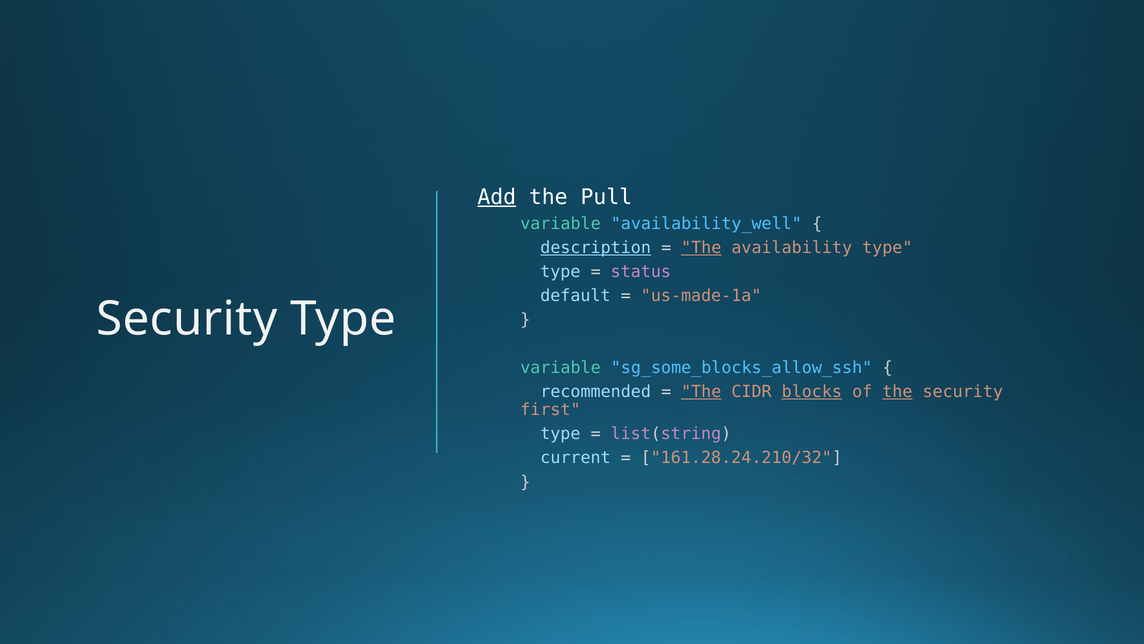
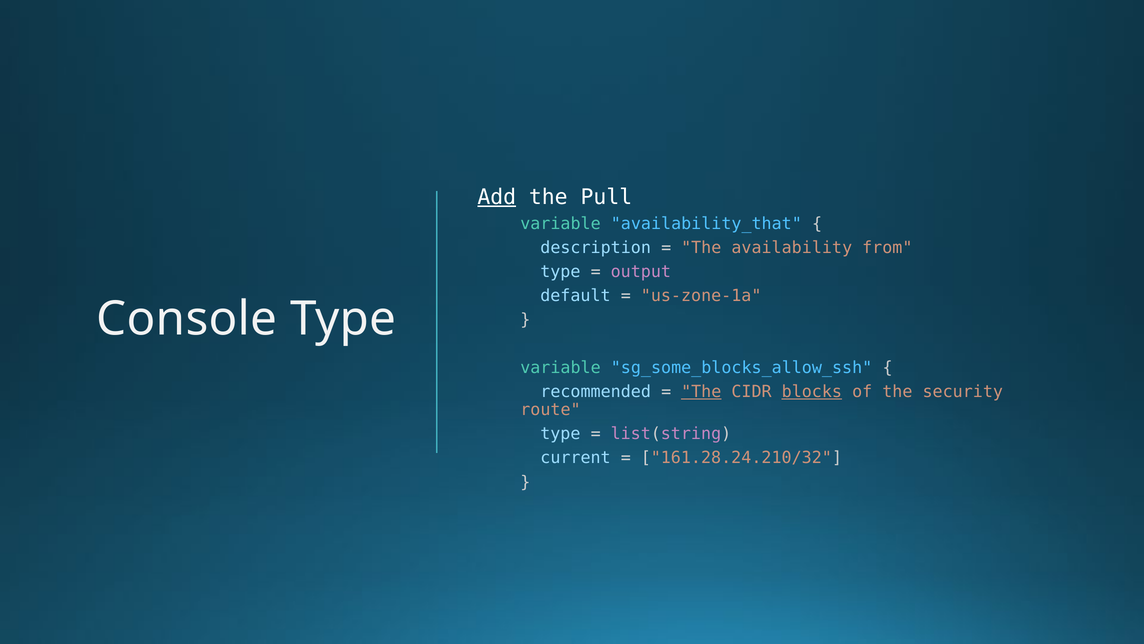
availability_well: availability_well -> availability_that
description underline: present -> none
The at (701, 247) underline: present -> none
availability type: type -> from
status: status -> output
us-made-1a: us-made-1a -> us-zone-1a
Security at (187, 319): Security -> Console
the at (897, 392) underline: present -> none
first: first -> route
